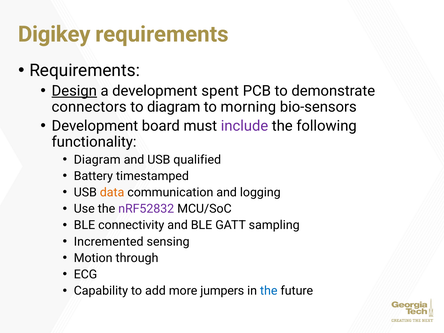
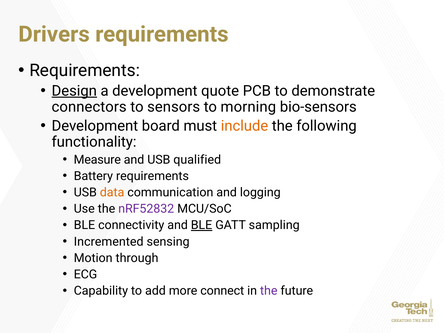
Digikey: Digikey -> Drivers
spent: spent -> quote
to diagram: diagram -> sensors
include colour: purple -> orange
Diagram at (97, 160): Diagram -> Measure
Battery timestamped: timestamped -> requirements
BLE at (202, 225) underline: none -> present
jumpers: jumpers -> connect
the at (269, 291) colour: blue -> purple
